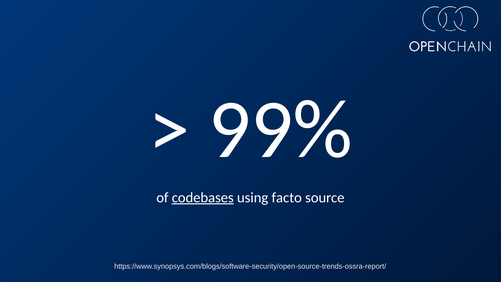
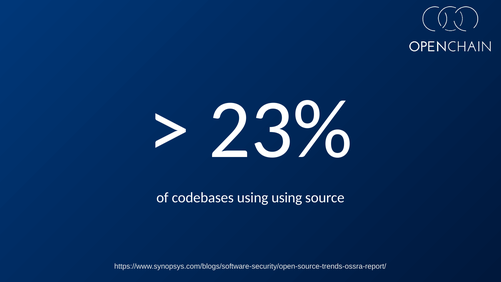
99%: 99% -> 23%
codebases underline: present -> none
using facto: facto -> using
